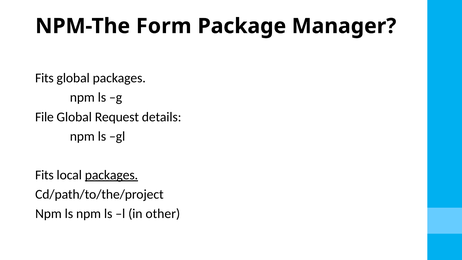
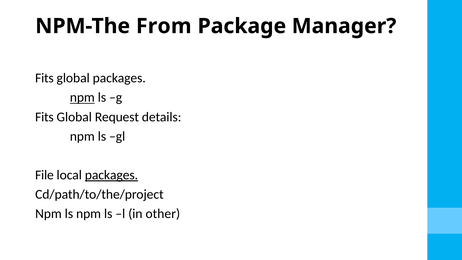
Form: Form -> From
npm at (82, 97) underline: none -> present
File at (44, 117): File -> Fits
Fits at (44, 175): Fits -> File
